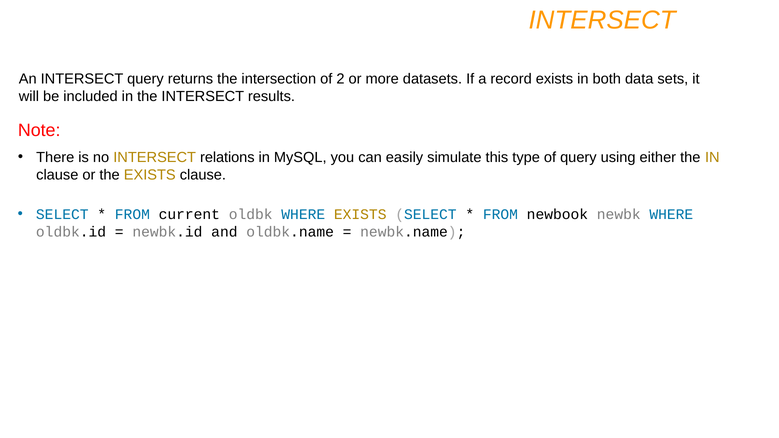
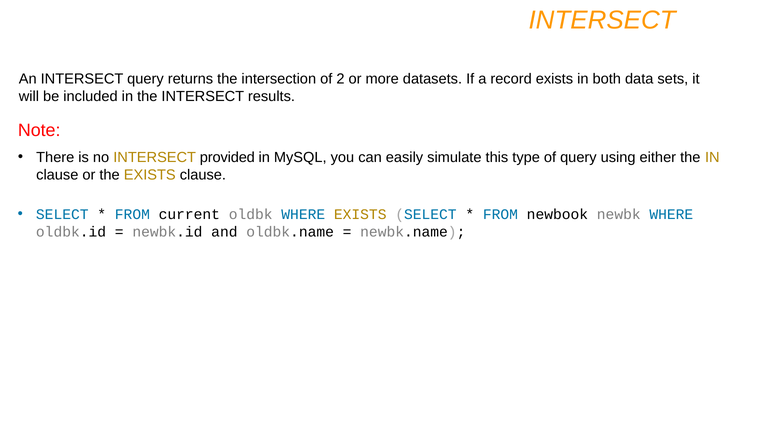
relations: relations -> provided
